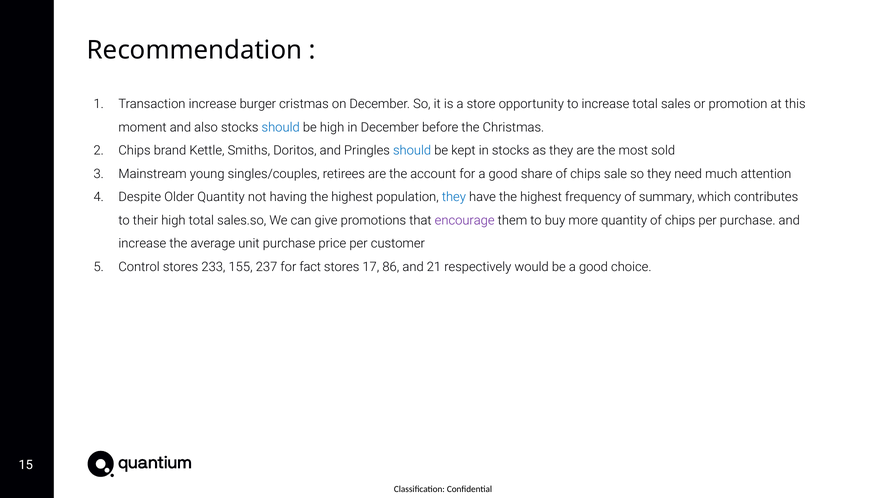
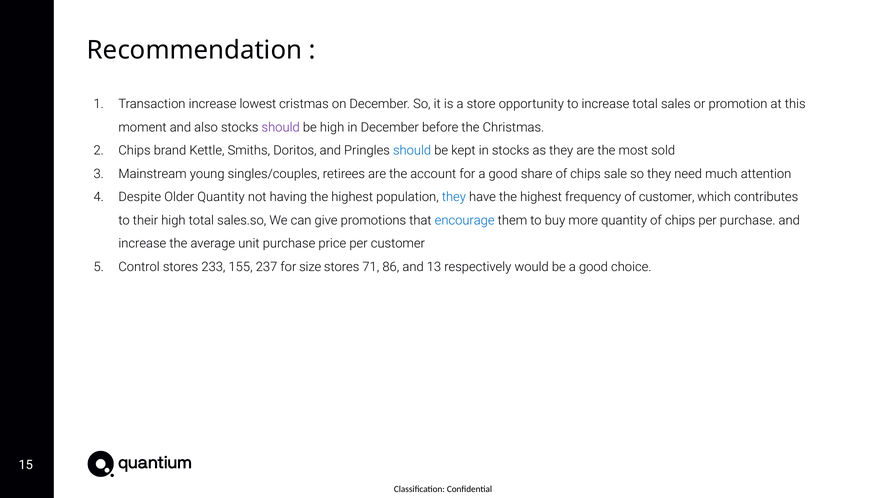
burger: burger -> lowest
should at (281, 128) colour: blue -> purple
of summary: summary -> customer
encourage colour: purple -> blue
fact: fact -> size
17: 17 -> 71
21: 21 -> 13
